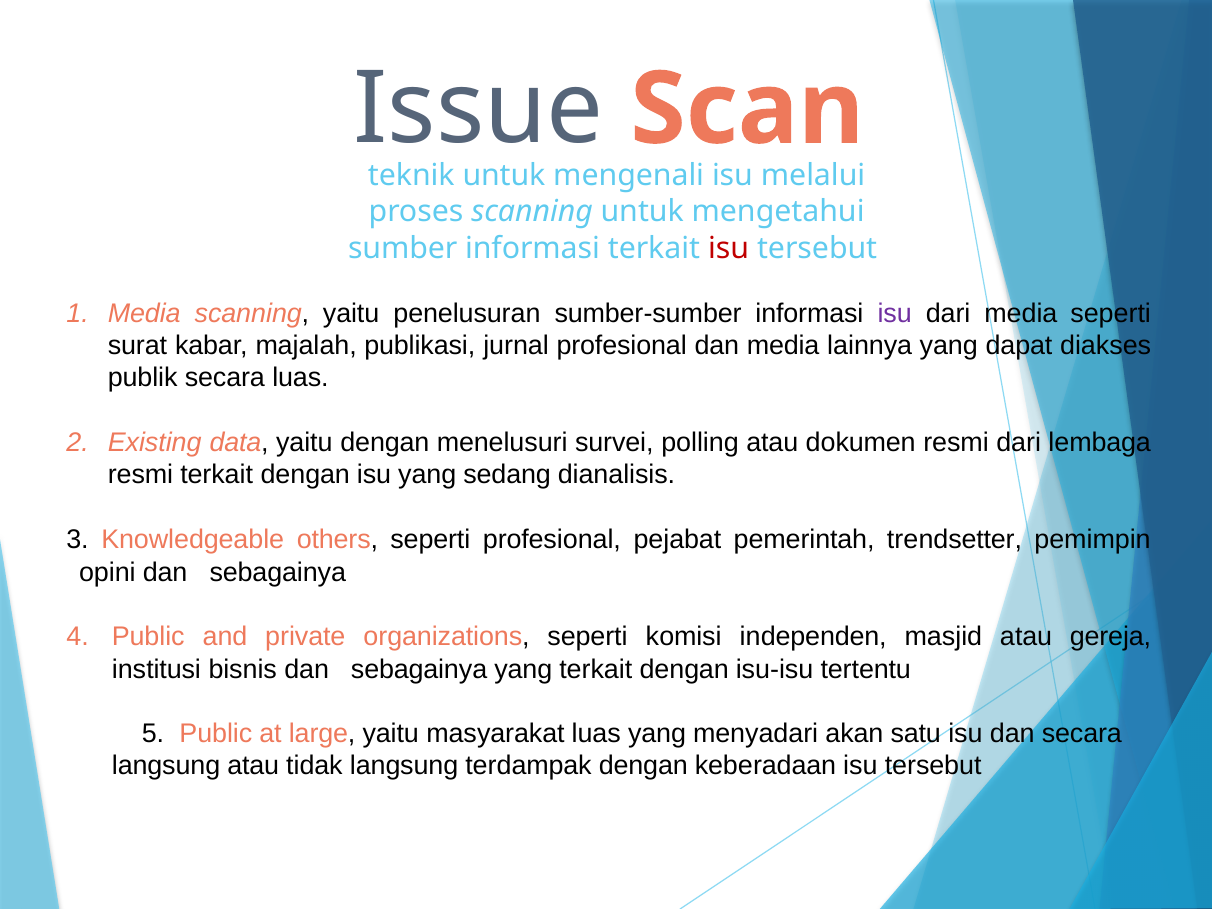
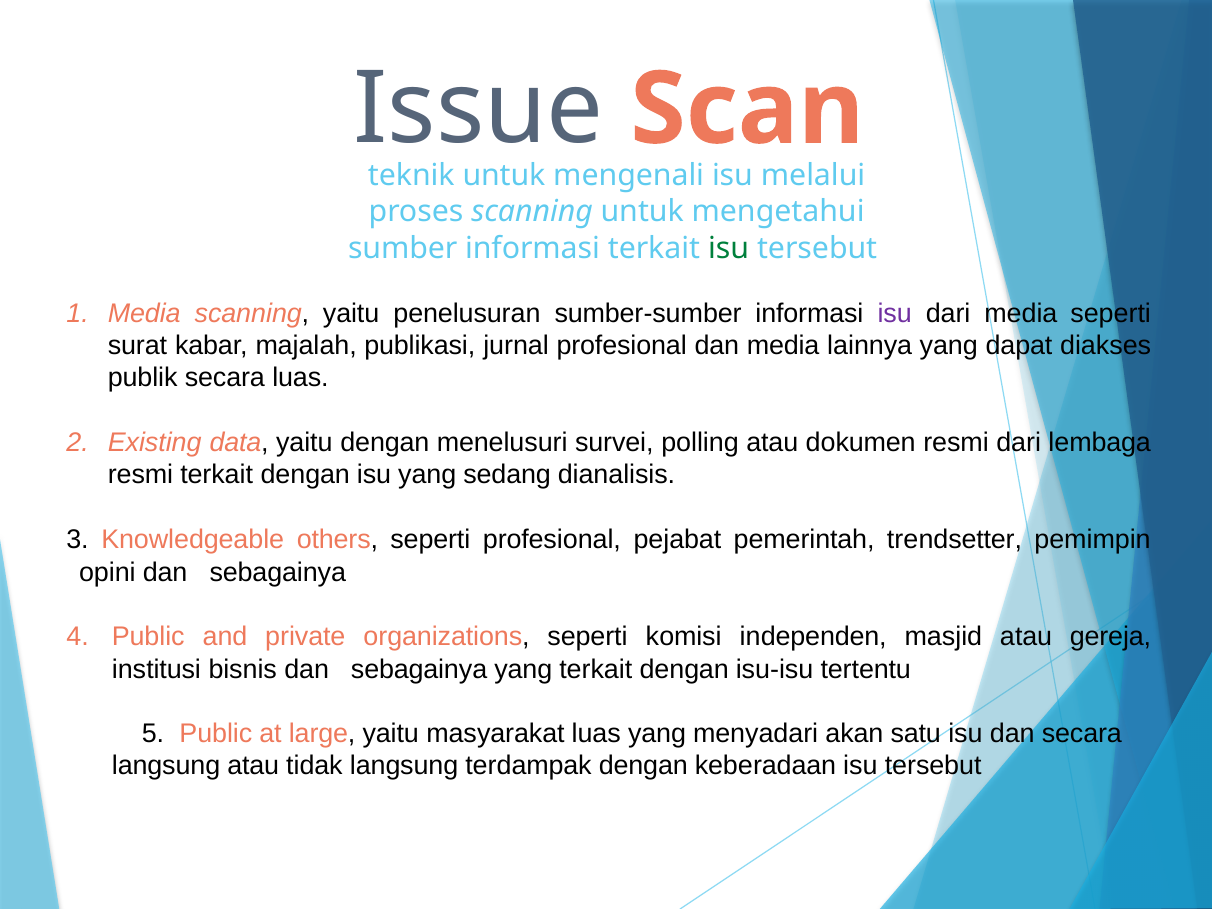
isu at (729, 248) colour: red -> green
